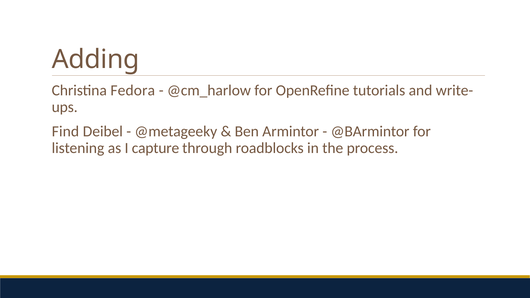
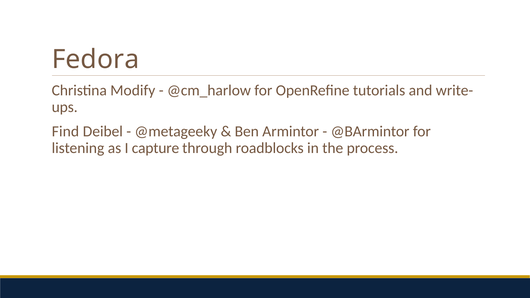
Adding: Adding -> Fedora
Fedora: Fedora -> Modify
